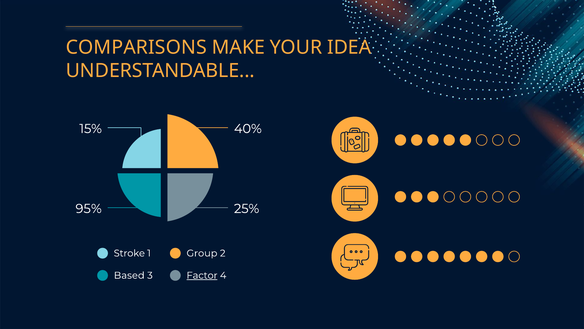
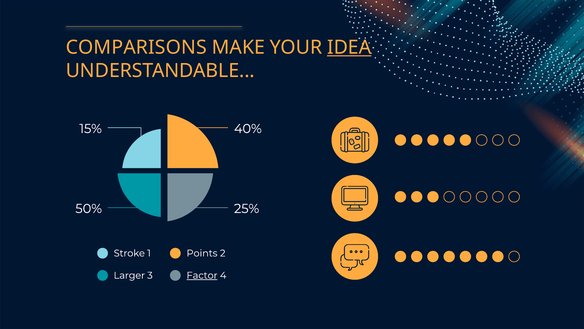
IDEA underline: none -> present
95%: 95% -> 50%
Group: Group -> Points
Based: Based -> Larger
